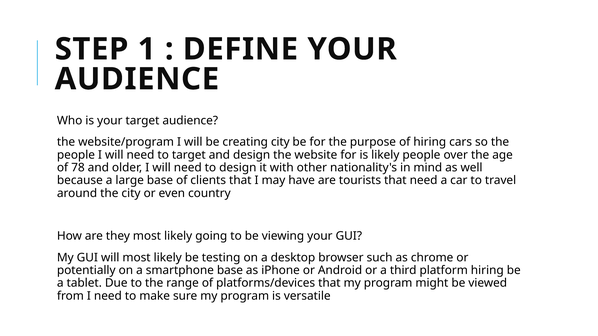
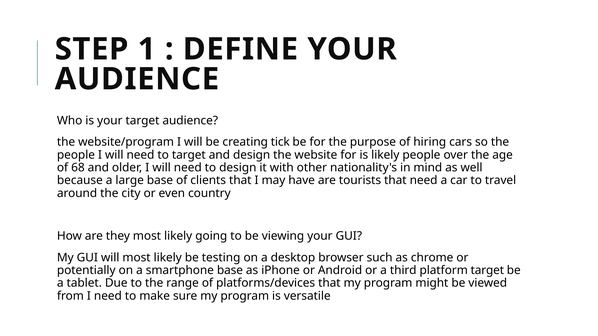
creating city: city -> tick
78: 78 -> 68
platform hiring: hiring -> target
